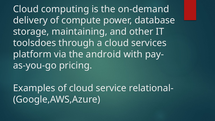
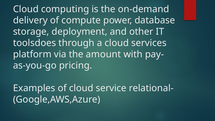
maintaining: maintaining -> deployment
android: android -> amount
